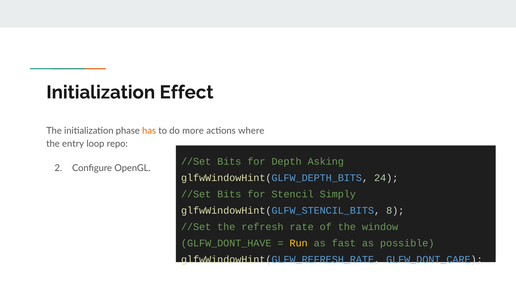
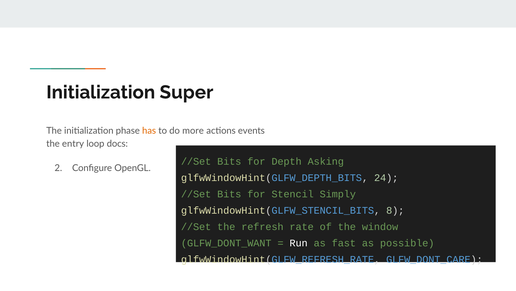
Effect: Effect -> Super
where: where -> events
repo: repo -> docs
GLFW_DONT_HAVE: GLFW_DONT_HAVE -> GLFW_DONT_WANT
Run colour: yellow -> white
